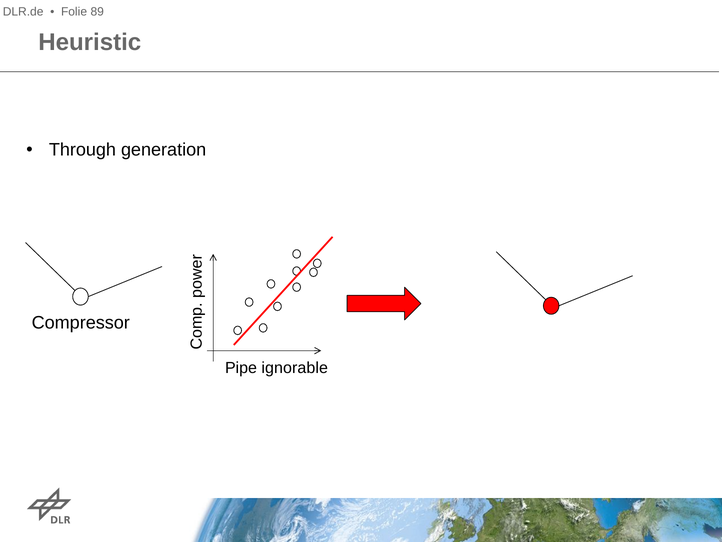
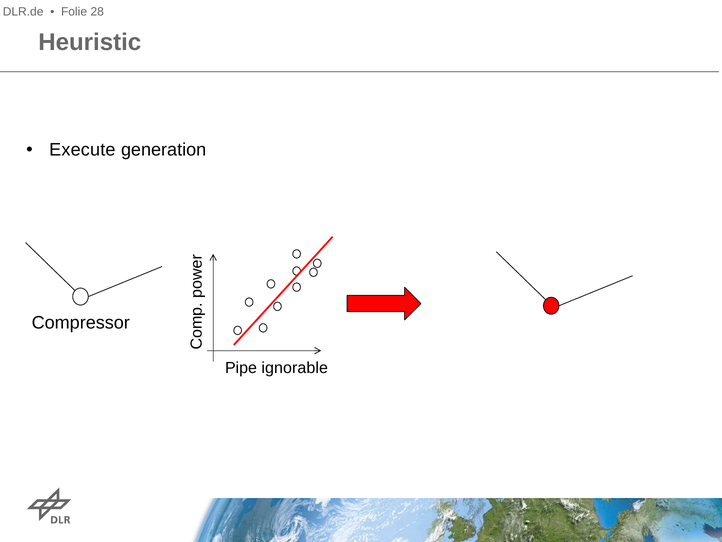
89: 89 -> 28
Through: Through -> Execute
